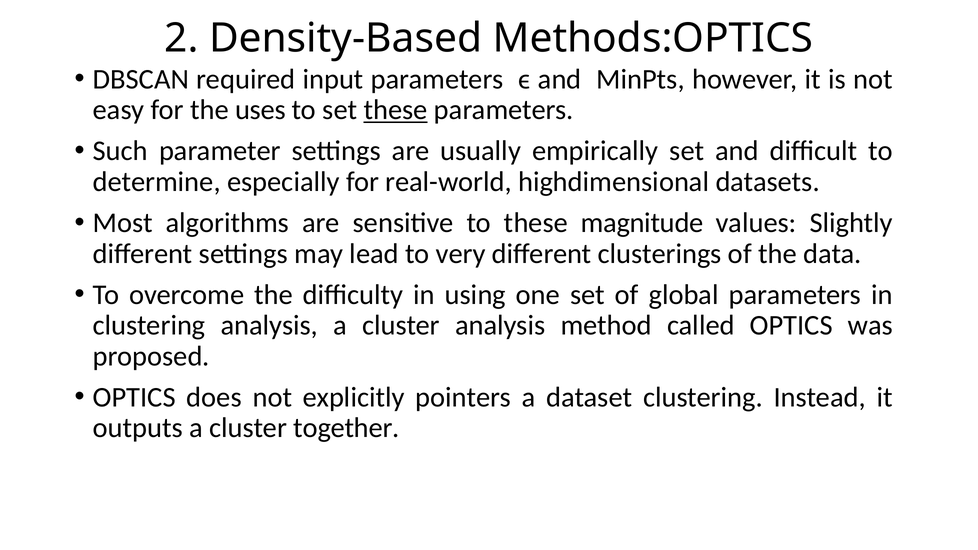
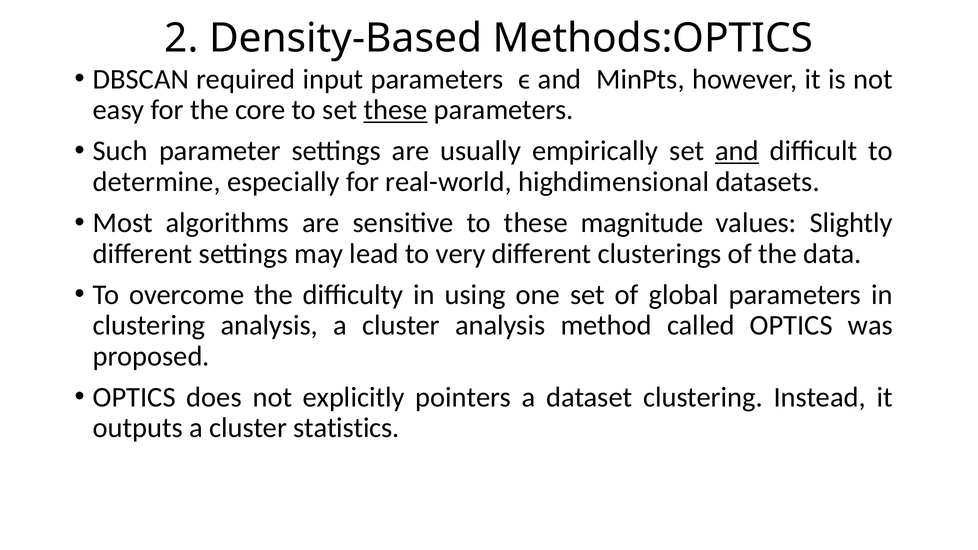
uses: uses -> core
and at (737, 151) underline: none -> present
together: together -> statistics
